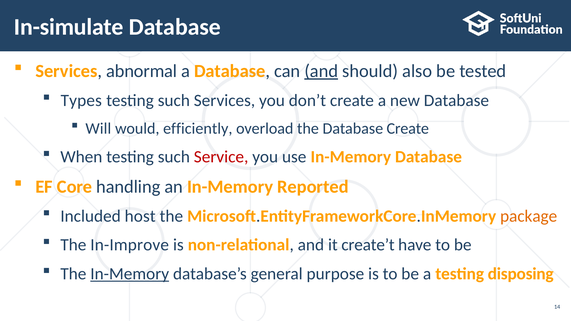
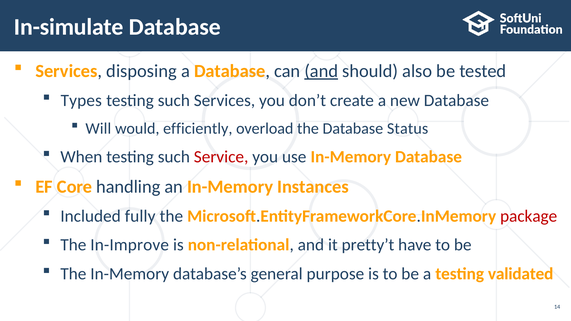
abnormal: abnormal -> disposing
Database Create: Create -> Status
Reported: Reported -> Instances
host: host -> fully
package colour: orange -> red
create’t: create’t -> pretty’t
In-Memory at (130, 274) underline: present -> none
disposing: disposing -> validated
